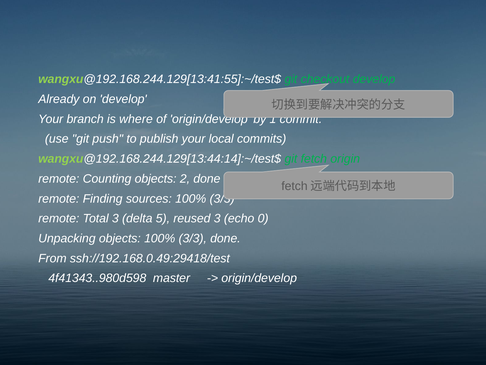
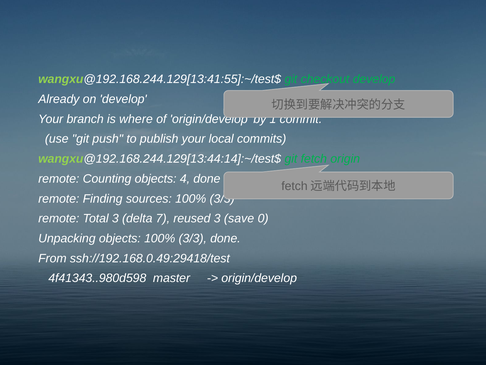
2: 2 -> 4
5: 5 -> 7
echo: echo -> save
